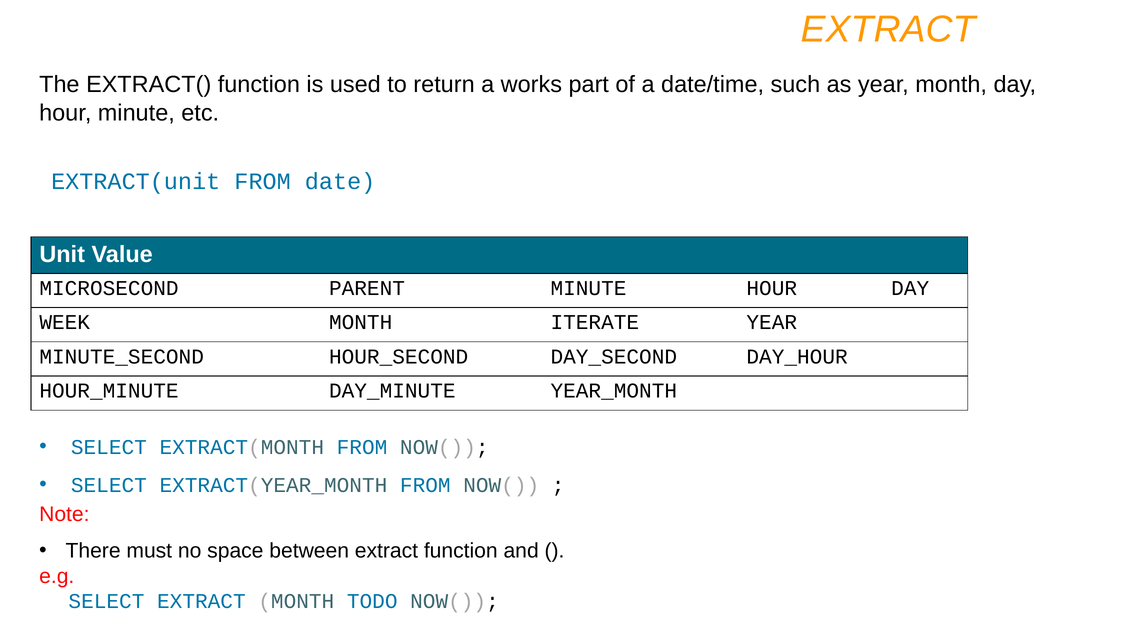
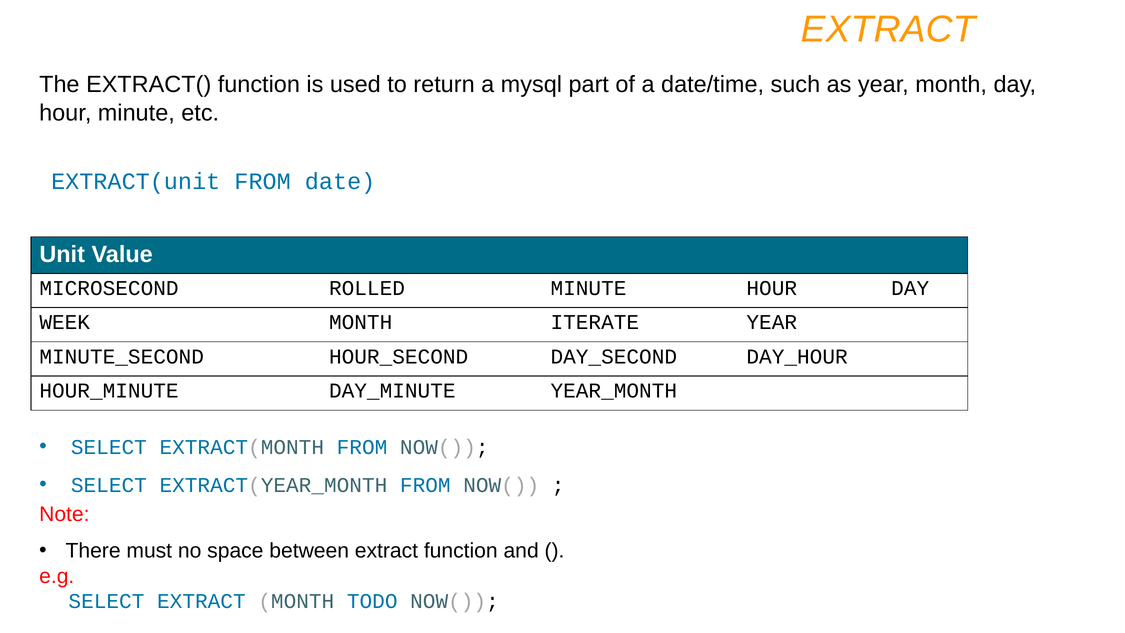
works: works -> mysql
PARENT: PARENT -> ROLLED
